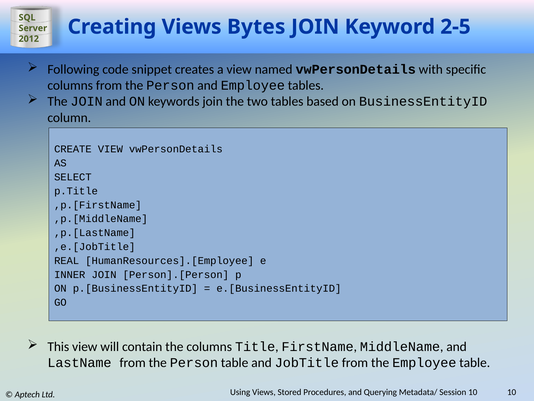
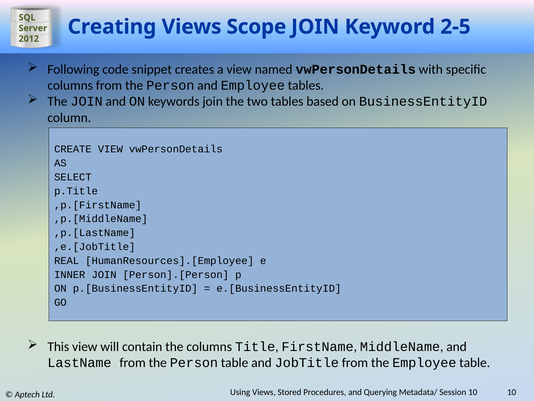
Bytes: Bytes -> Scope
